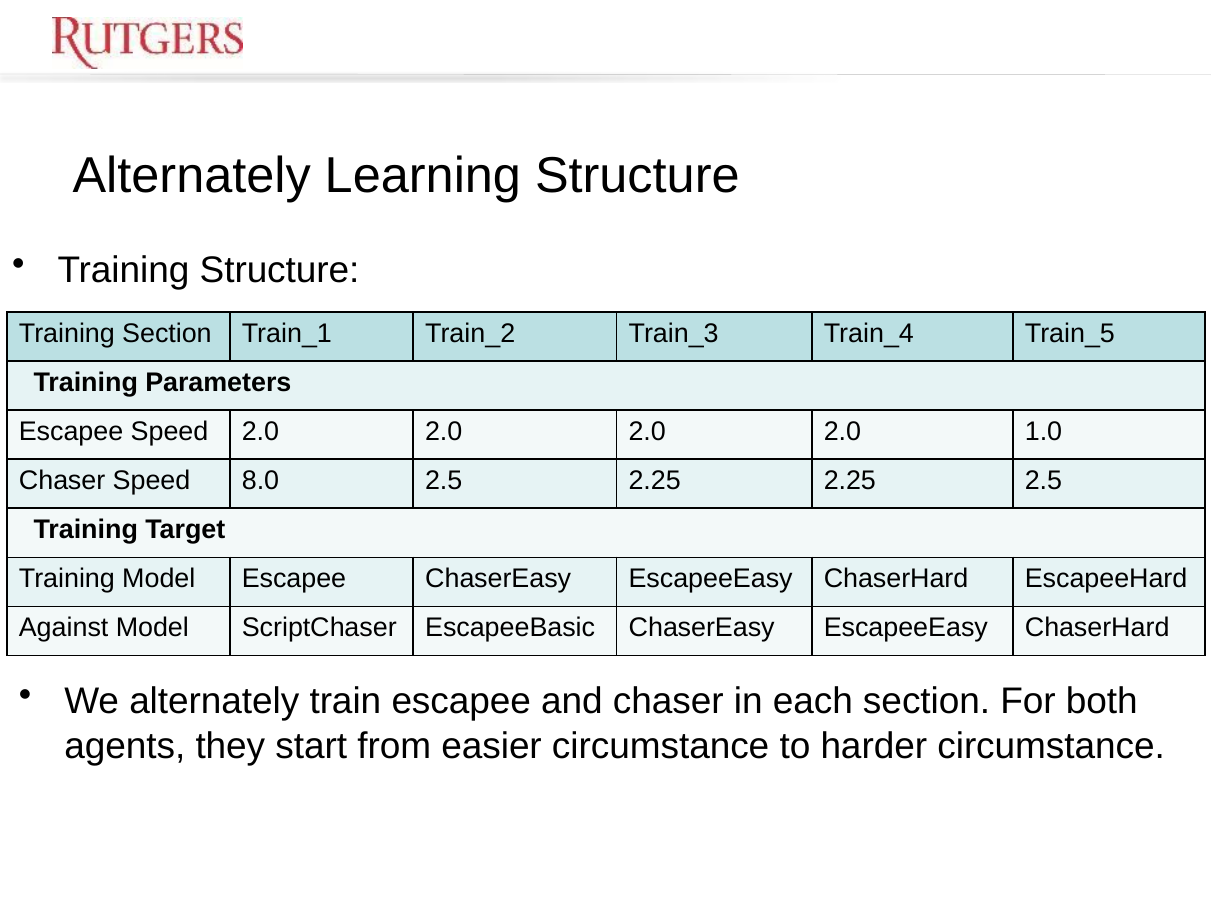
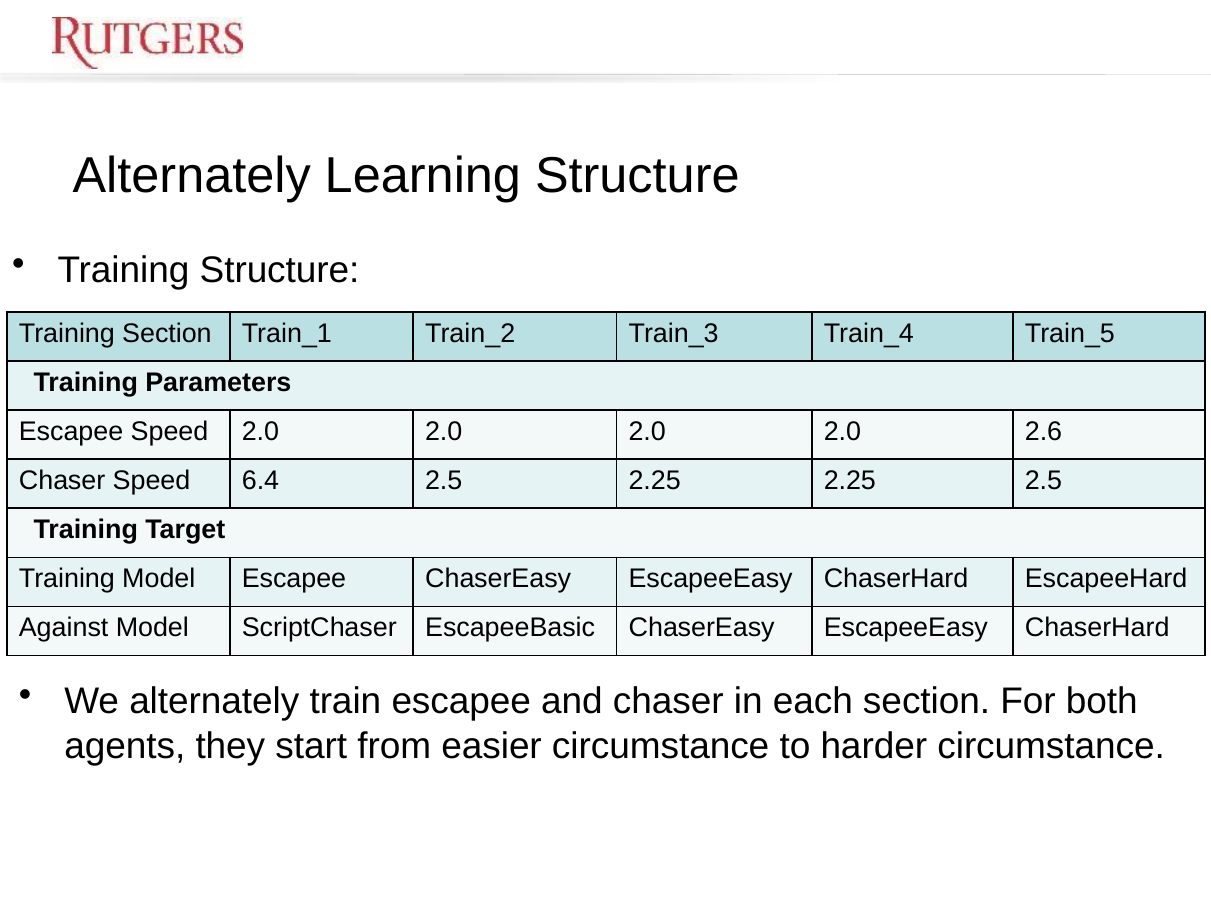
1.0: 1.0 -> 2.6
8.0: 8.0 -> 6.4
